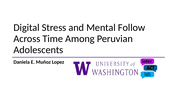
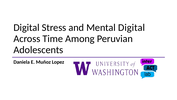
Mental Follow: Follow -> Digital
